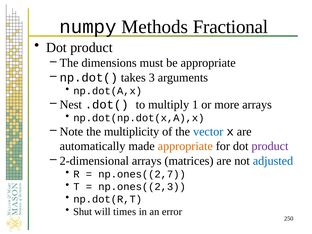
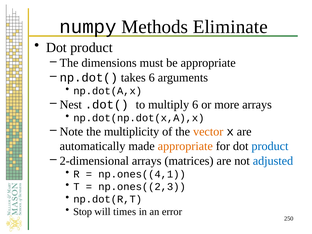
Fractional: Fractional -> Eliminate
takes 3: 3 -> 6
multiply 1: 1 -> 6
vector colour: blue -> orange
product at (270, 146) colour: purple -> blue
np.ones((2,7: np.ones((2,7 -> np.ones((4,1
Shut: Shut -> Stop
